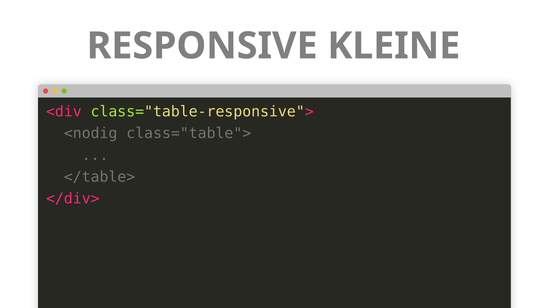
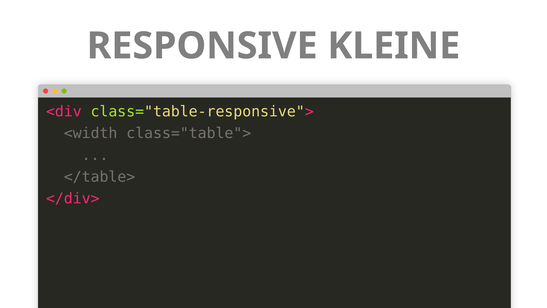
<nodig: <nodig -> <width
